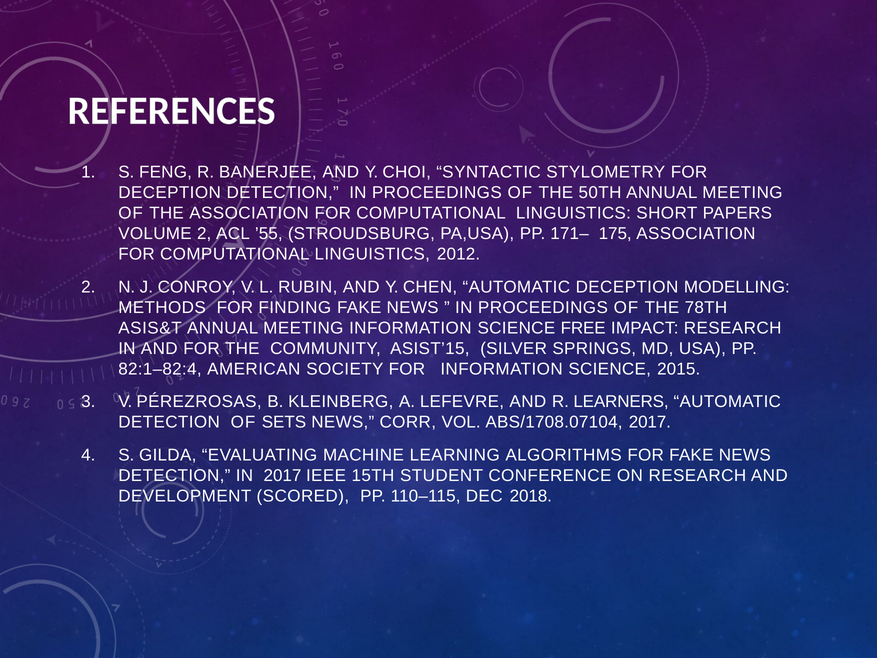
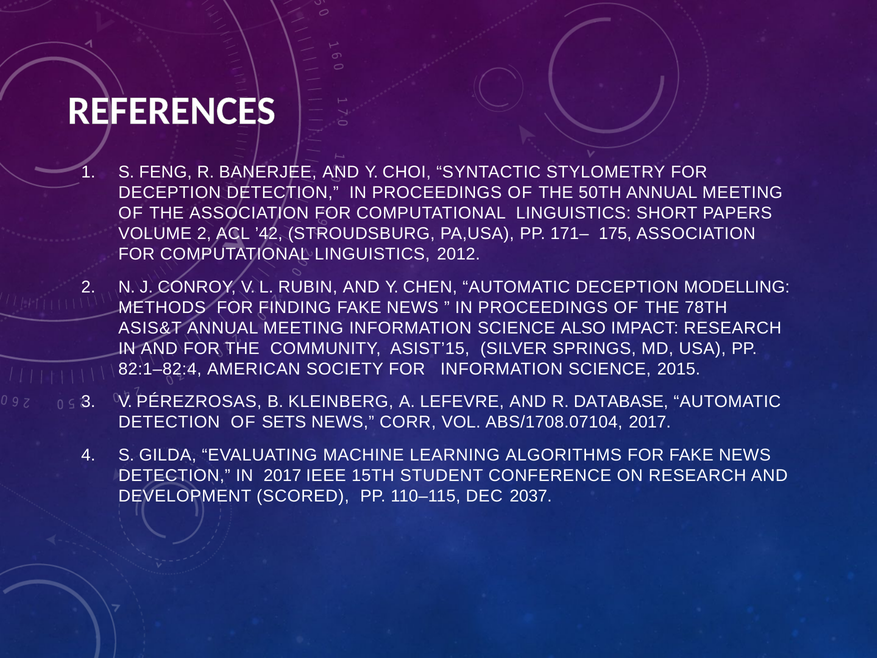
’55: ’55 -> ’42
FREE: FREE -> ALSO
LEARNERS: LEARNERS -> DATABASE
2018: 2018 -> 2037
